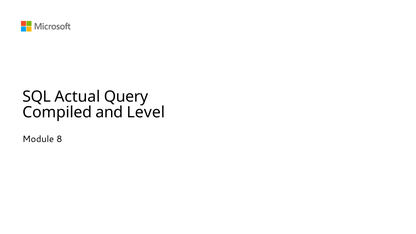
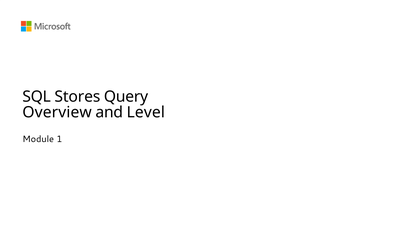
Actual: Actual -> Stores
Compiled: Compiled -> Overview
8: 8 -> 1
